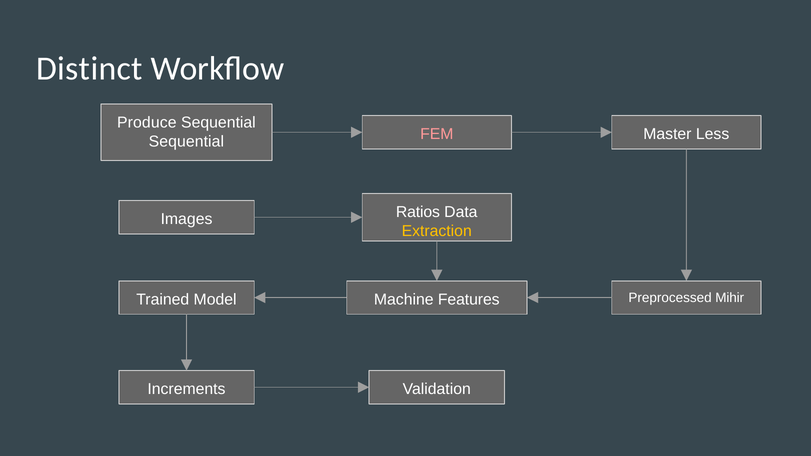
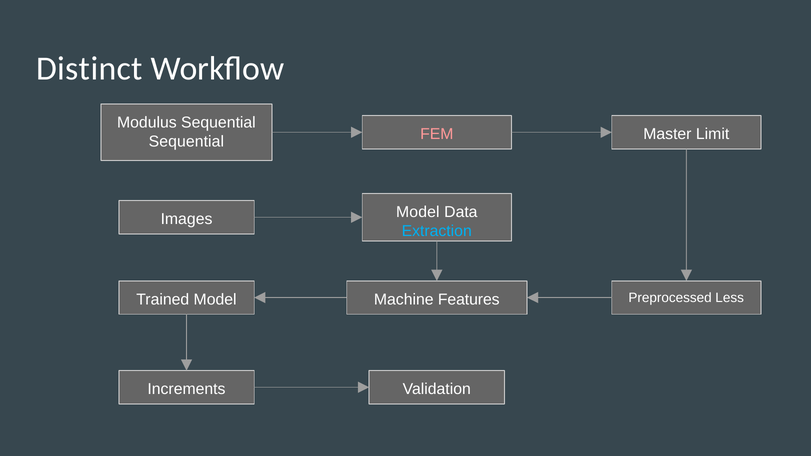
Produce: Produce -> Modulus
Less: Less -> Limit
Images Ratios: Ratios -> Model
Extraction colour: yellow -> light blue
Mihir: Mihir -> Less
